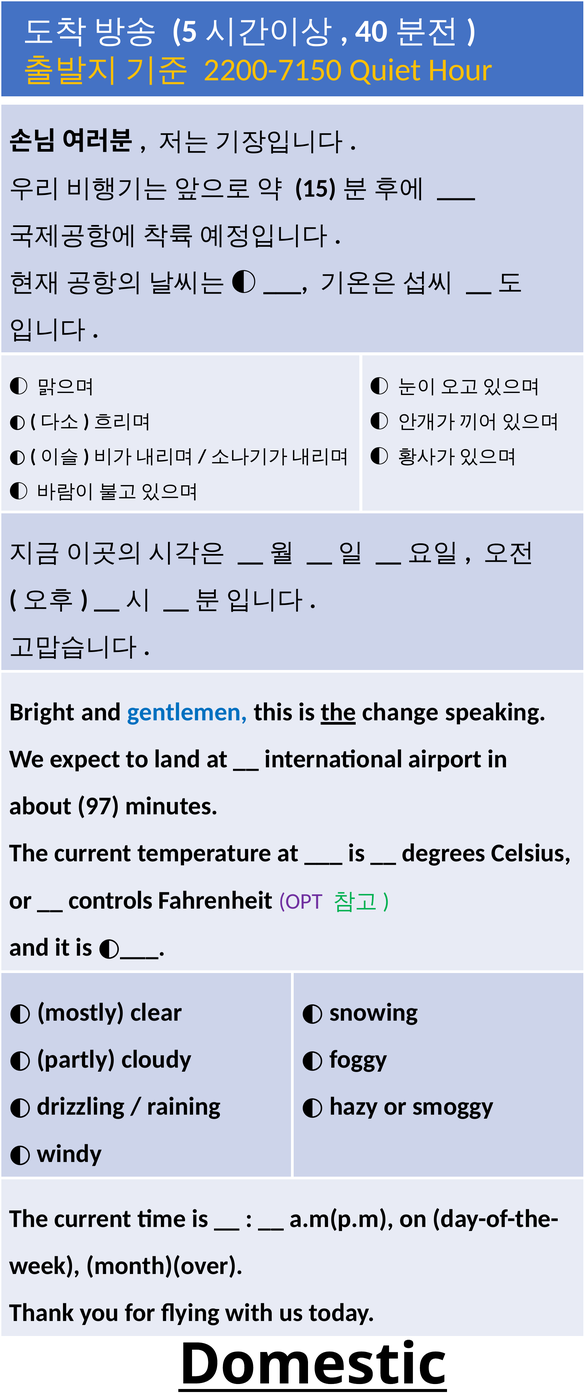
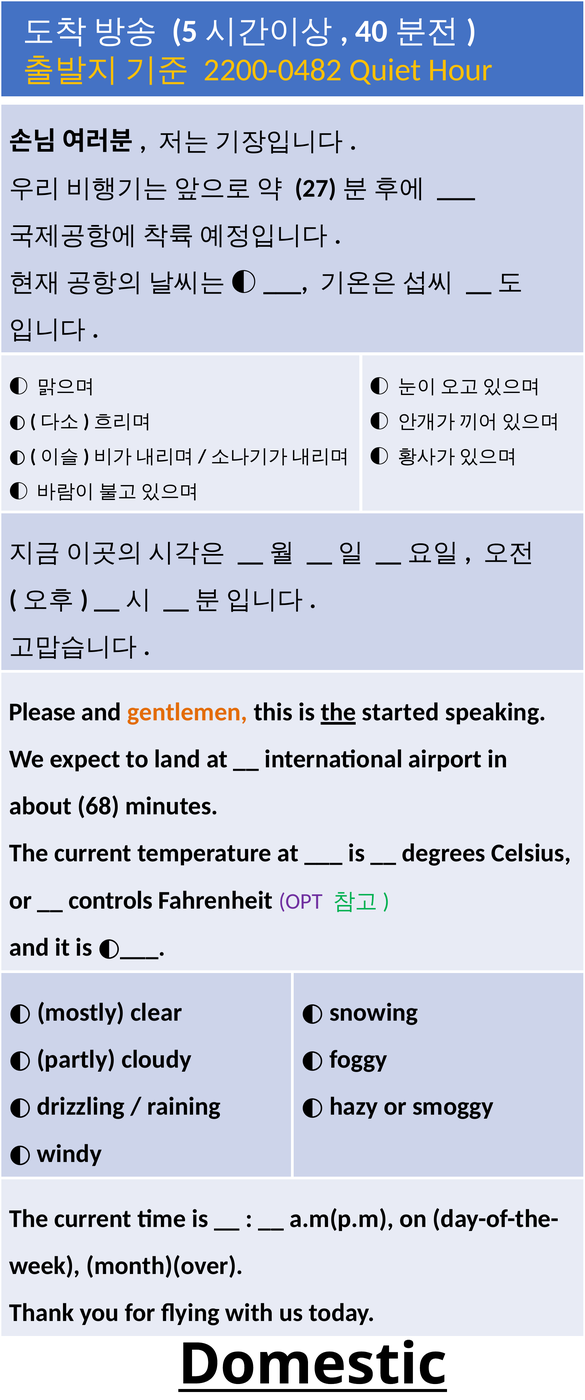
2200-7150: 2200-7150 -> 2200-0482
15: 15 -> 27
Bright: Bright -> Please
gentlemen colour: blue -> orange
change: change -> started
97: 97 -> 68
